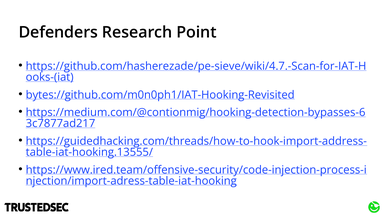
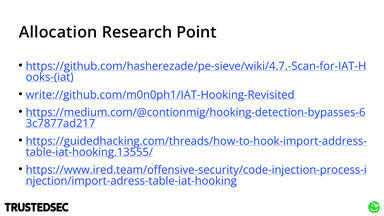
Defenders: Defenders -> Allocation
bytes://github.com/m0n0ph1/IAT-Hooking-Revisited: bytes://github.com/m0n0ph1/IAT-Hooking-Revisited -> write://github.com/m0n0ph1/IAT-Hooking-Revisited
